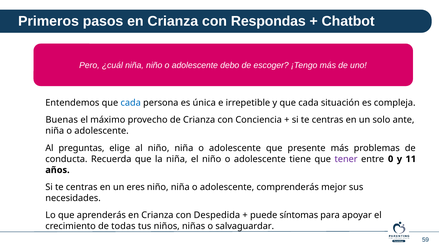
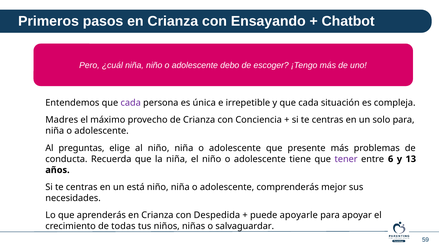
Respondas: Respondas -> Ensayando
cada at (131, 103) colour: blue -> purple
Buenas: Buenas -> Madres
solo ante: ante -> para
0: 0 -> 6
11: 11 -> 13
eres: eres -> está
síntomas: síntomas -> apoyarle
